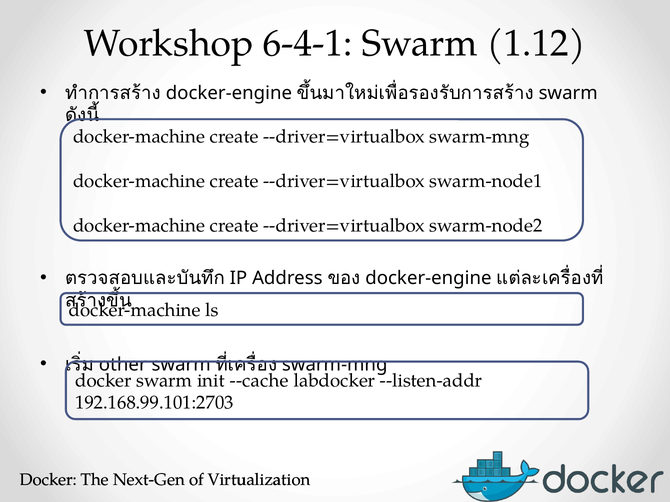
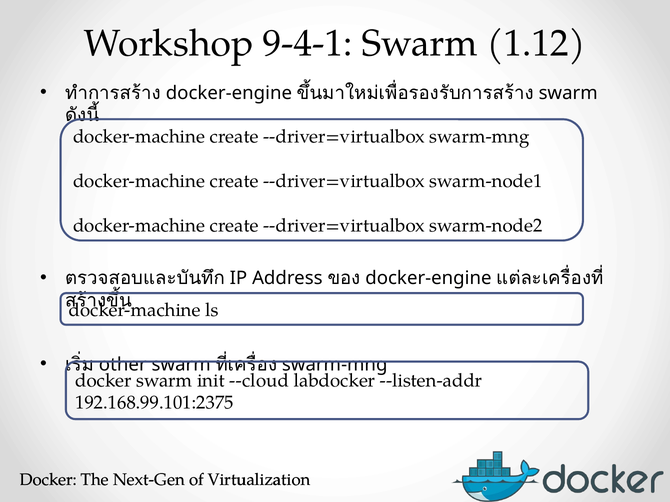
6-4-1: 6-4-1 -> 9-4-1
--cache: --cache -> --cloud
192.168.99.101:2703: 192.168.99.101:2703 -> 192.168.99.101:2375
